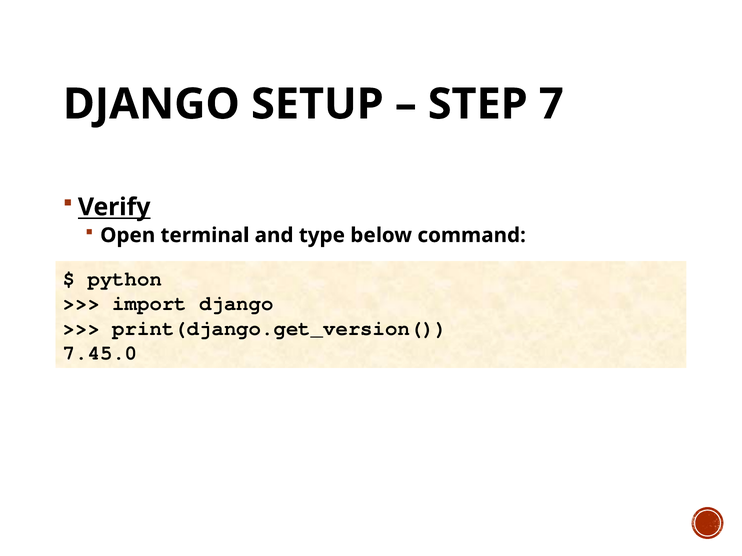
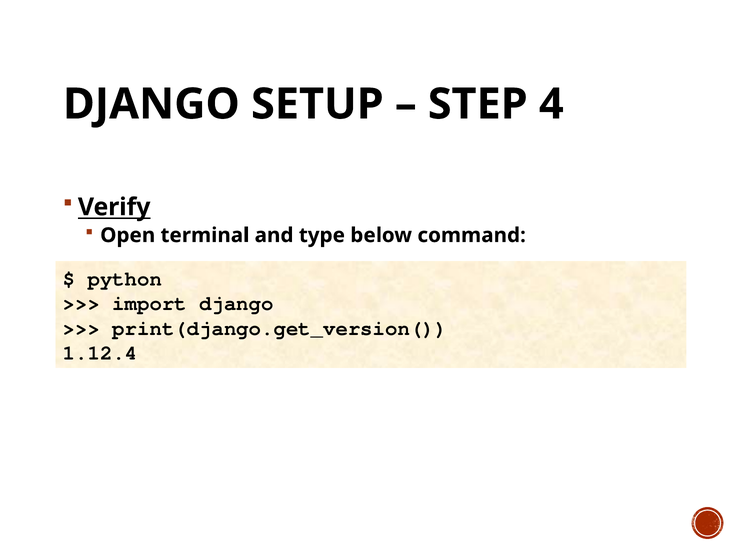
7: 7 -> 4
7.45.0: 7.45.0 -> 1.12.4
